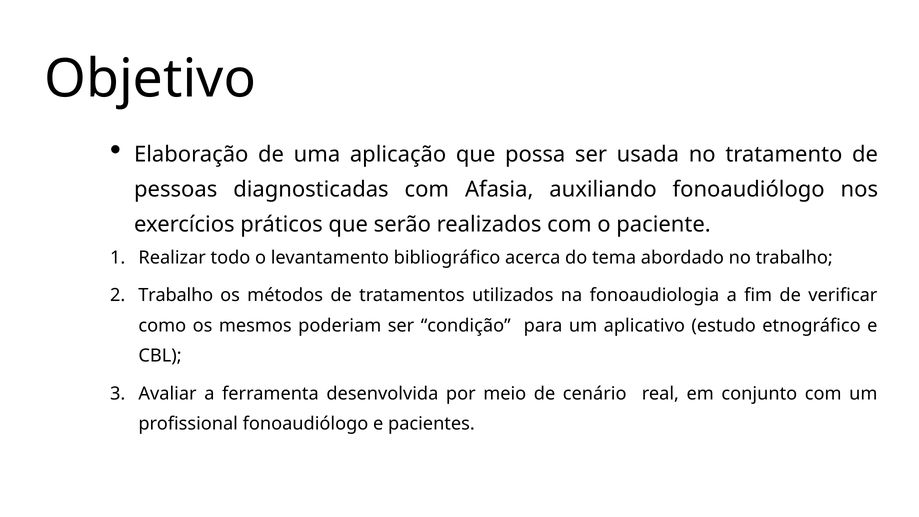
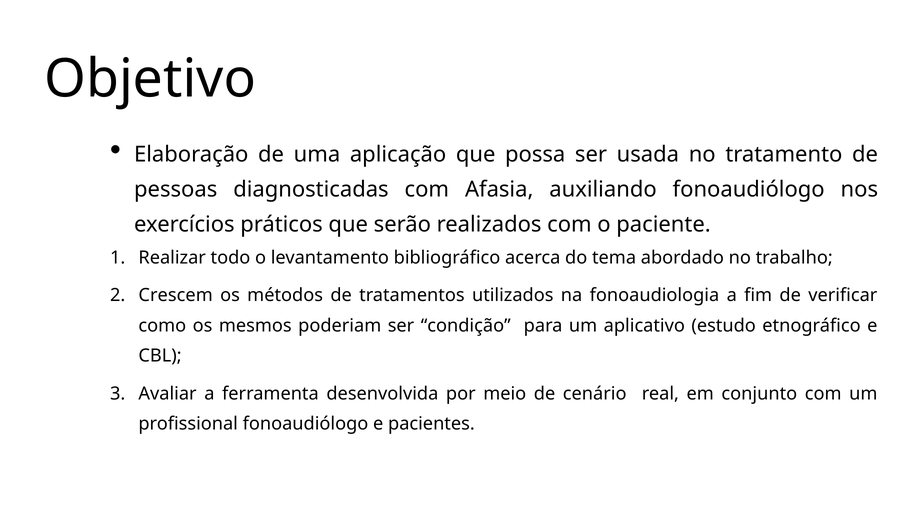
Trabalho at (176, 295): Trabalho -> Crescem
